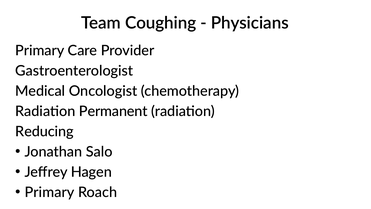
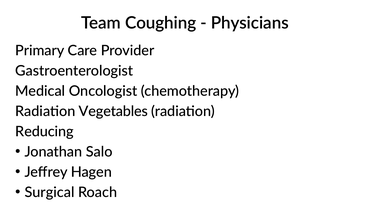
Permanent: Permanent -> Vegetables
Primary at (49, 192): Primary -> Surgical
